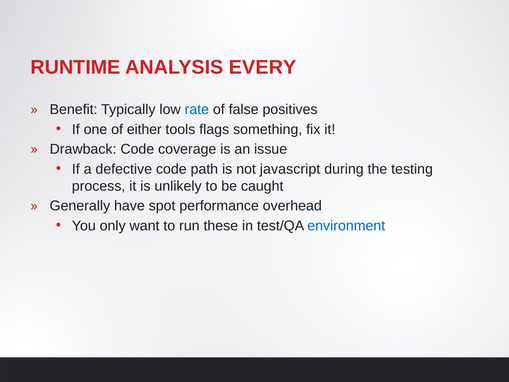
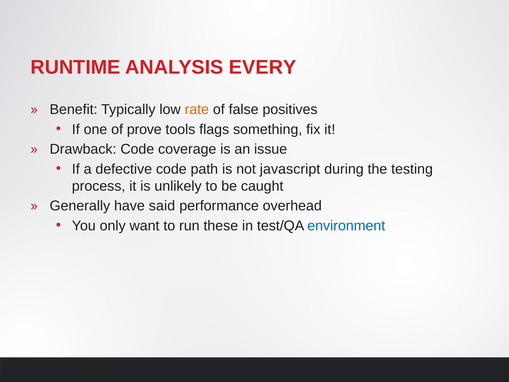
rate colour: blue -> orange
either: either -> prove
spot: spot -> said
